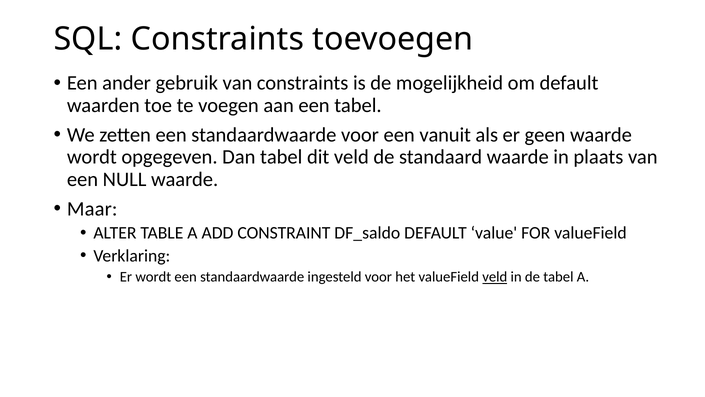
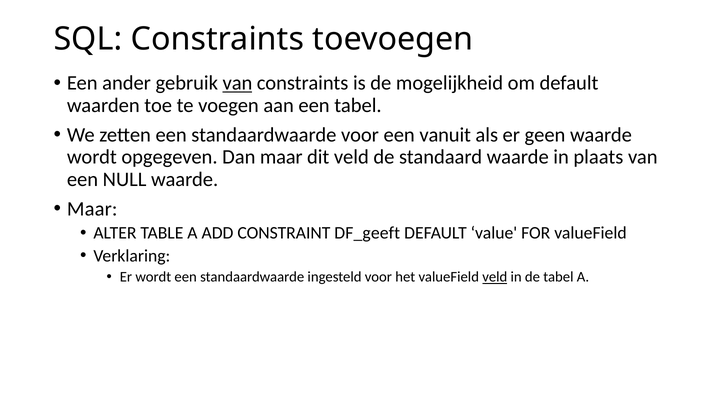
van at (237, 83) underline: none -> present
Dan tabel: tabel -> maar
DF_saldo: DF_saldo -> DF_geeft
